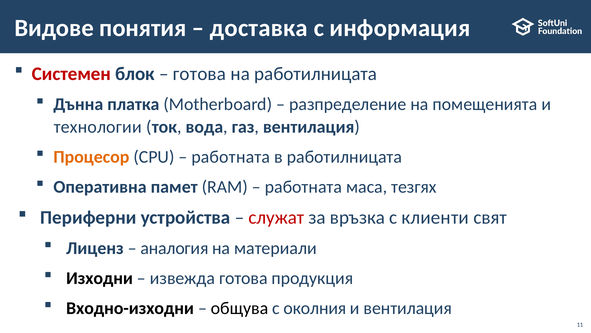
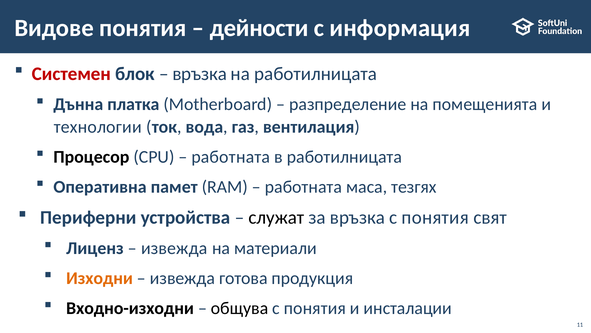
доставка: доставка -> дейности
готова at (199, 74): готова -> връзка
Процесор colour: orange -> black
служат colour: red -> black
връзка с клиенти: клиенти -> понятия
аналогия at (174, 248): аналогия -> извежда
Изходни colour: black -> orange
околния at (315, 308): околния -> понятия
и вентилация: вентилация -> инсталации
